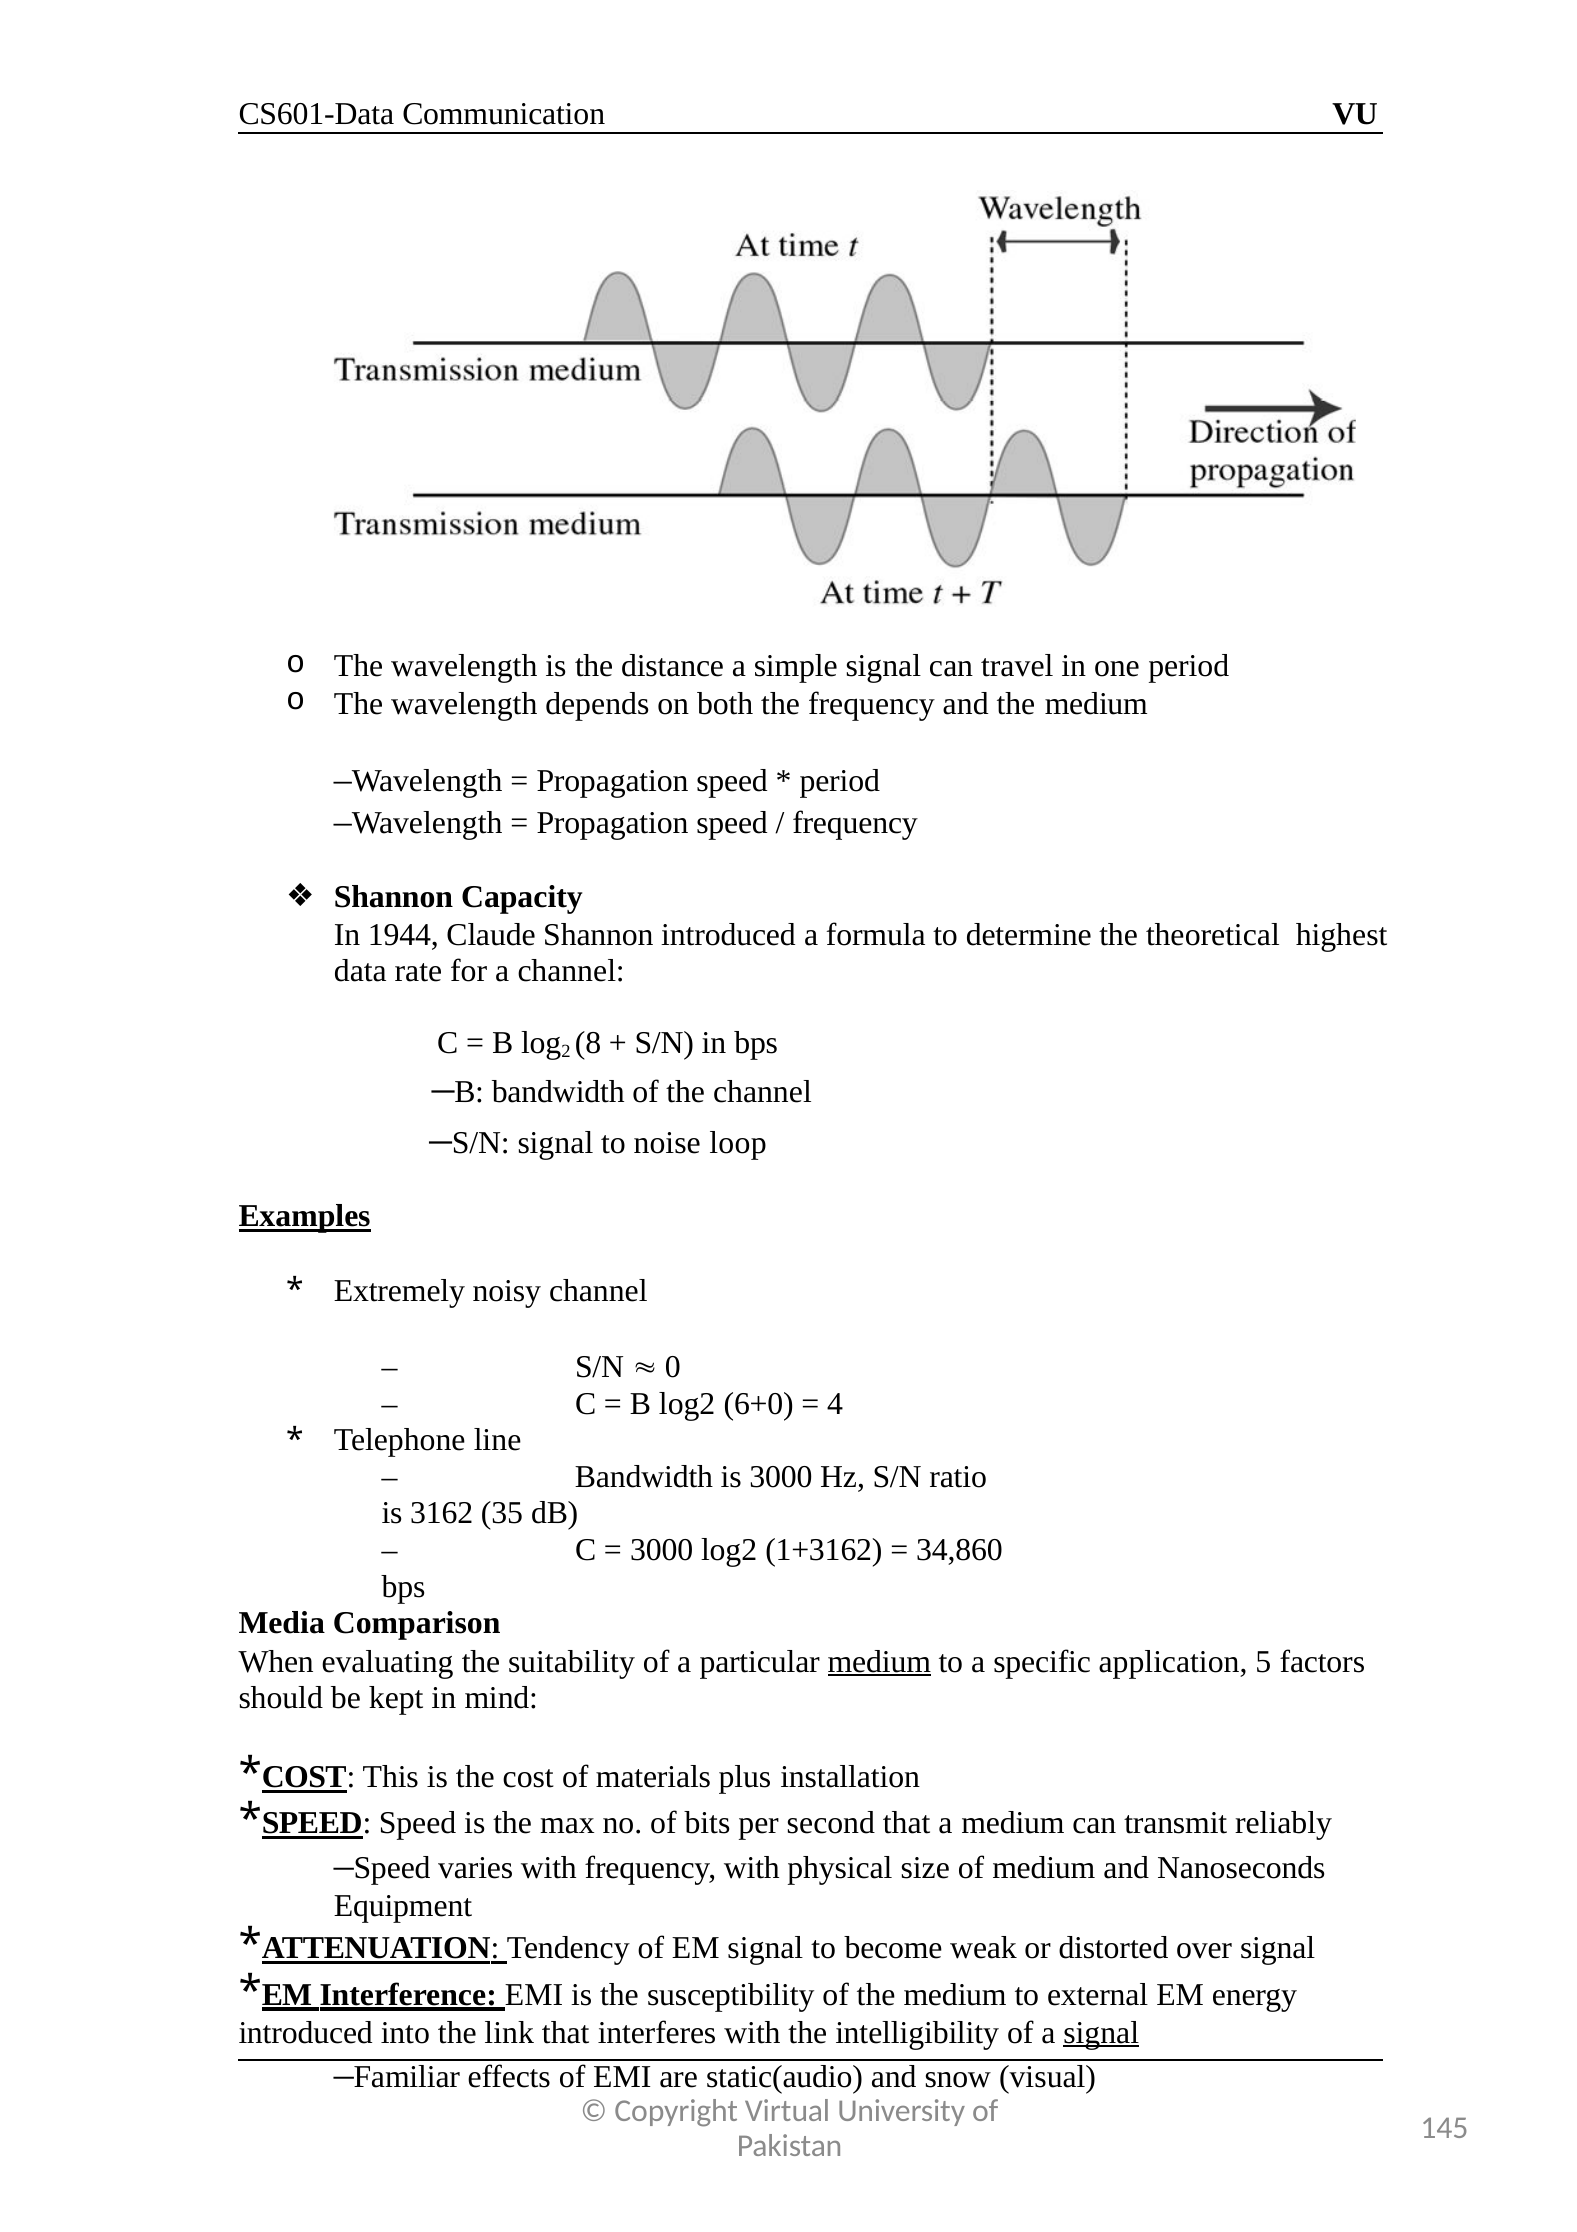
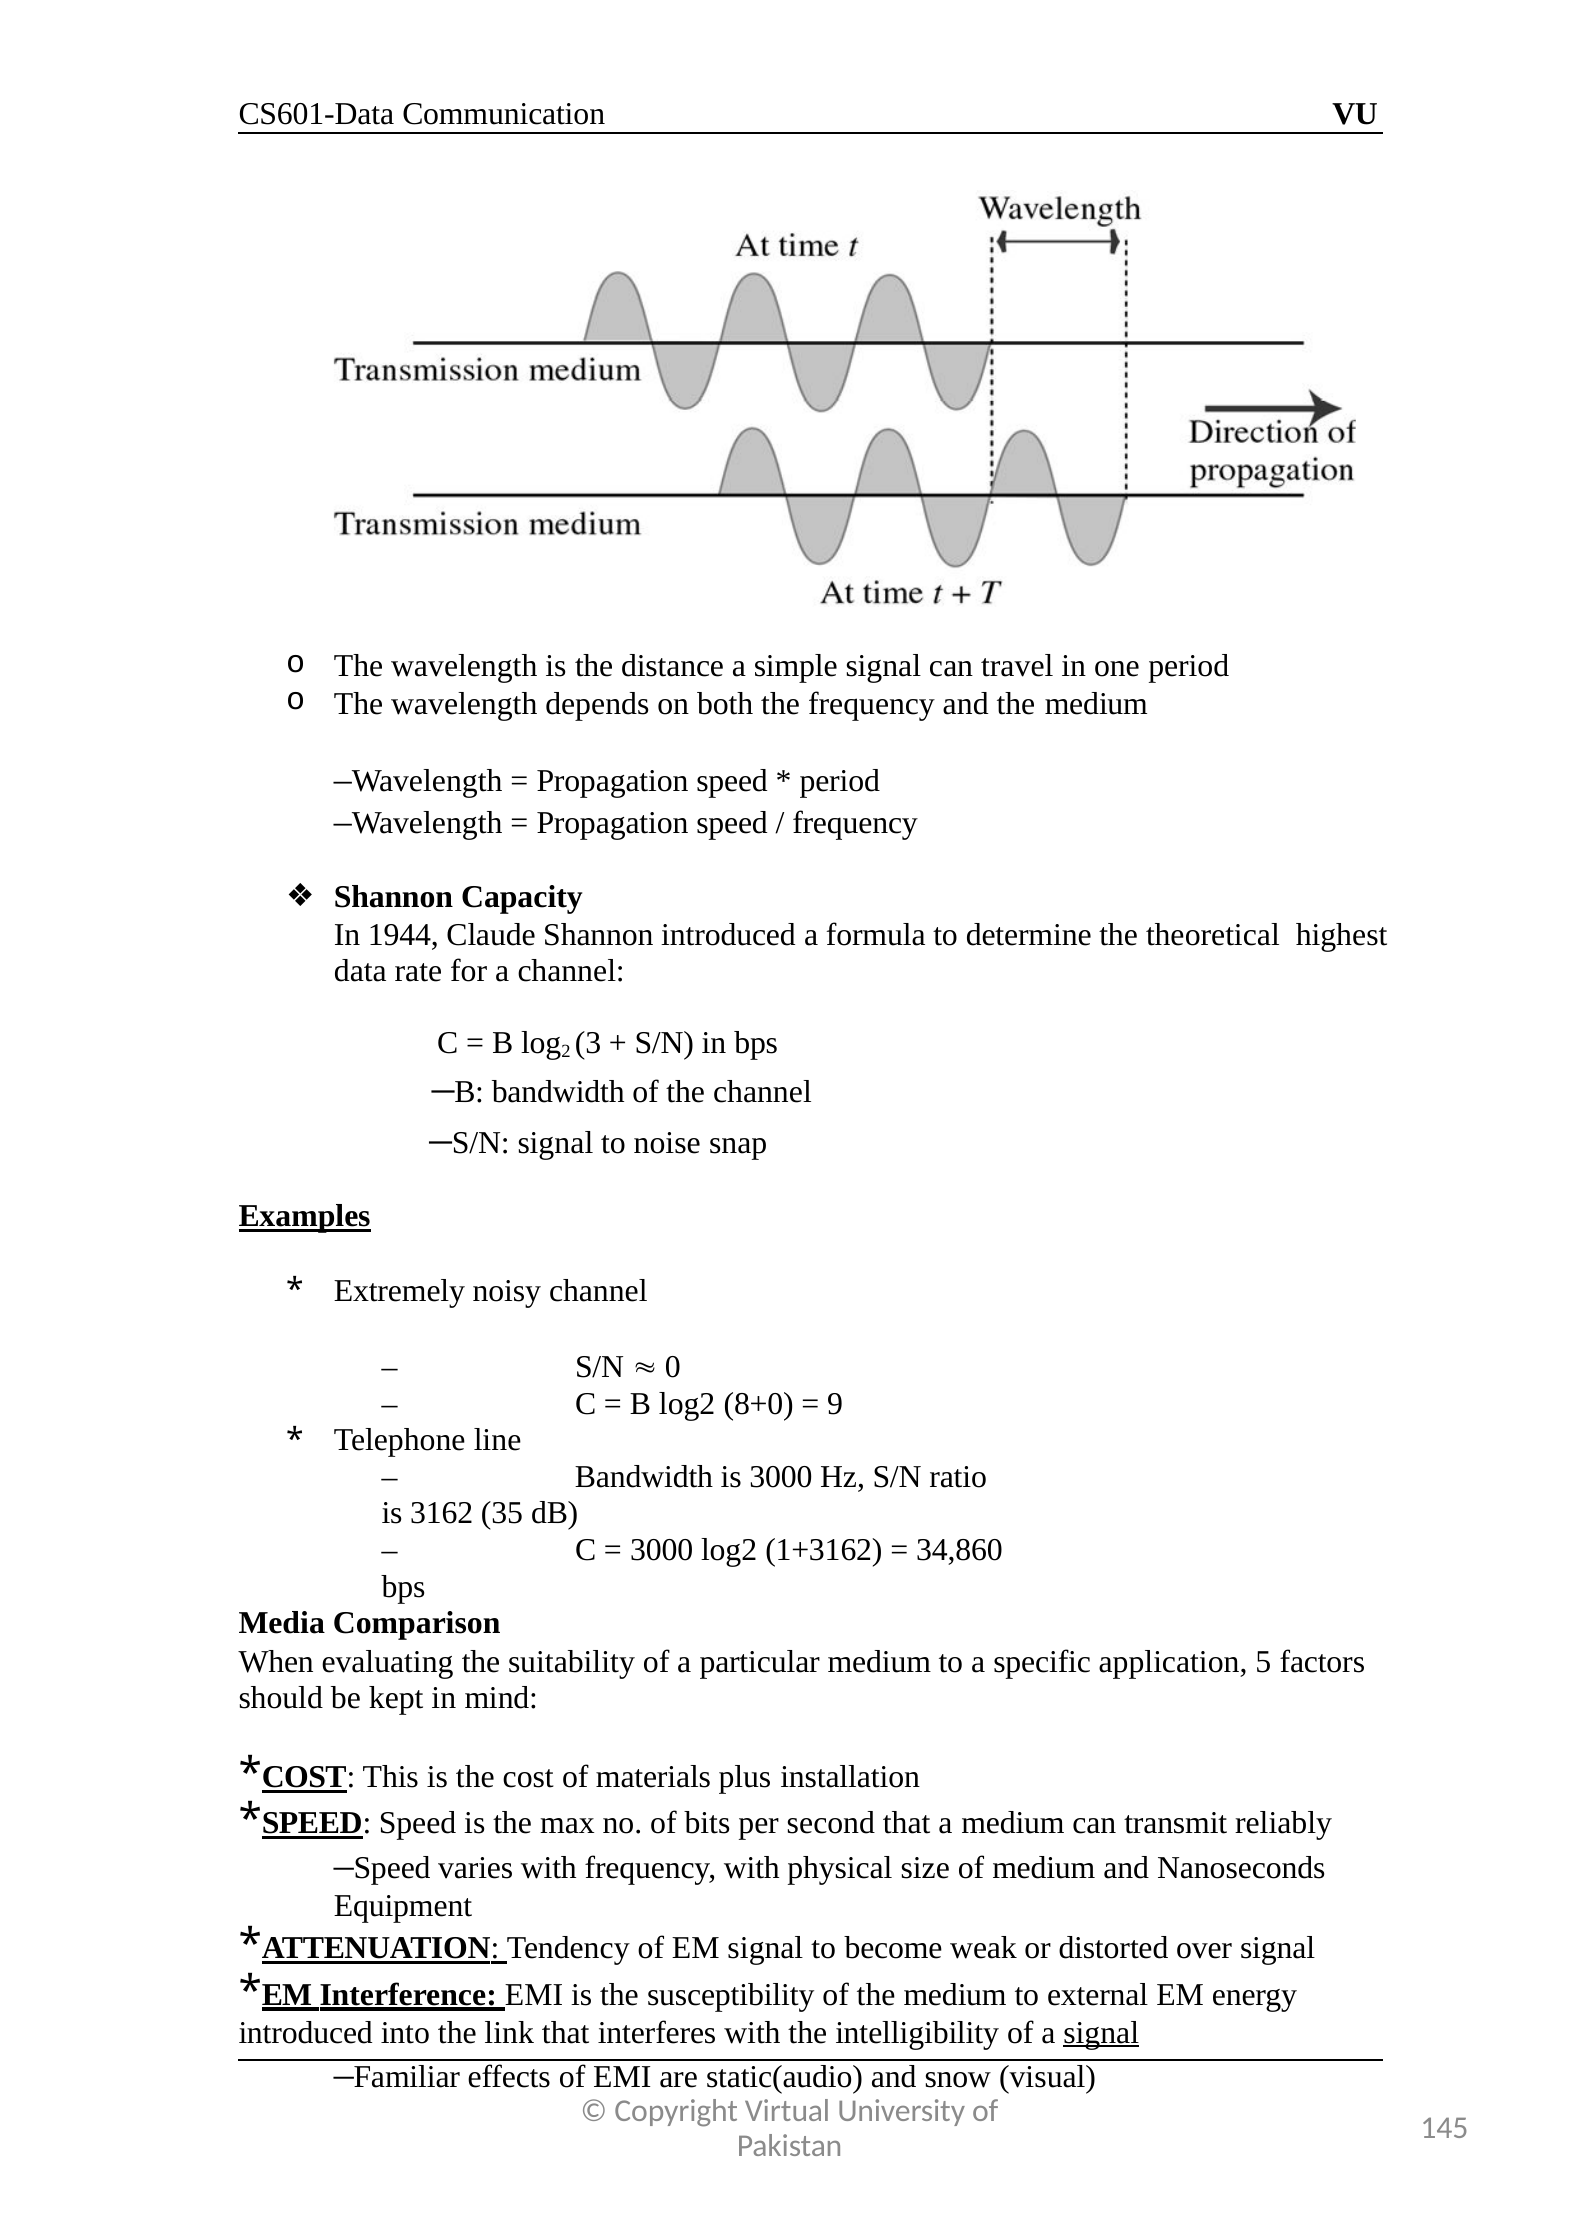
8: 8 -> 3
loop: loop -> snap
6+0: 6+0 -> 8+0
4: 4 -> 9
medium at (879, 1661) underline: present -> none
